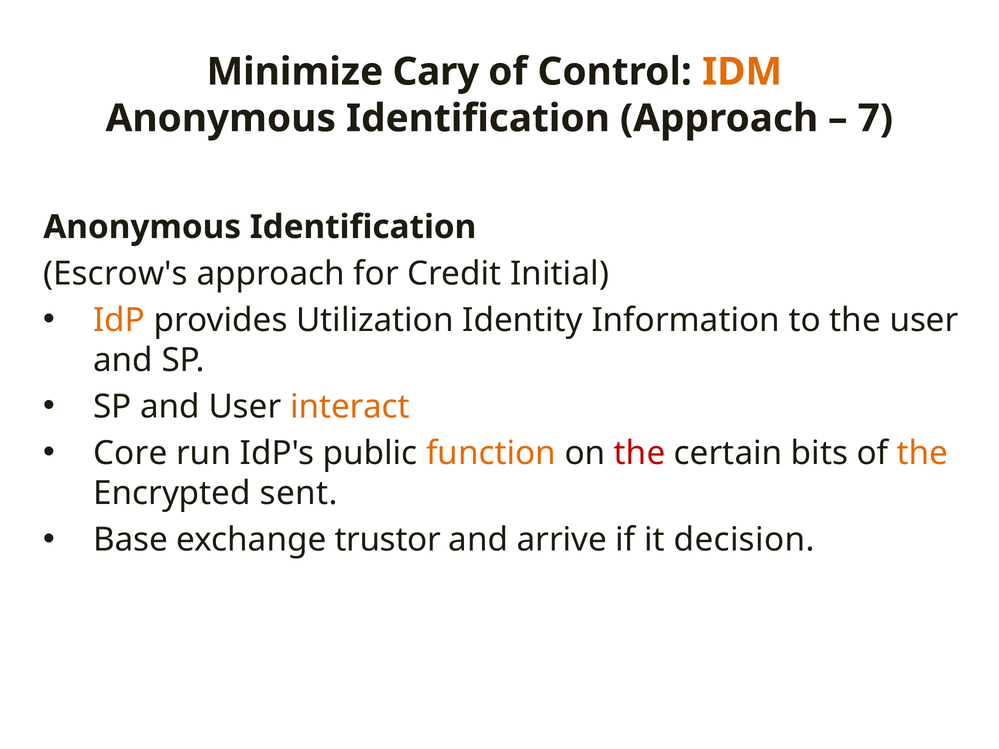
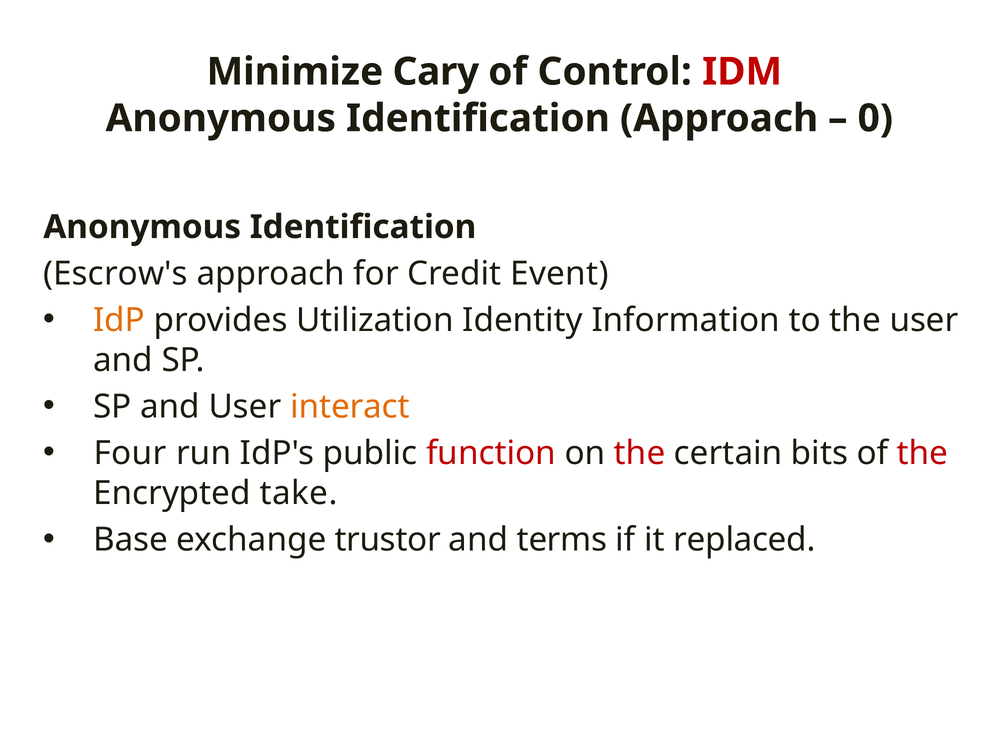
IDM colour: orange -> red
7: 7 -> 0
Initial: Initial -> Event
Core: Core -> Four
function colour: orange -> red
the at (923, 454) colour: orange -> red
sent: sent -> take
arrive: arrive -> terms
decision: decision -> replaced
